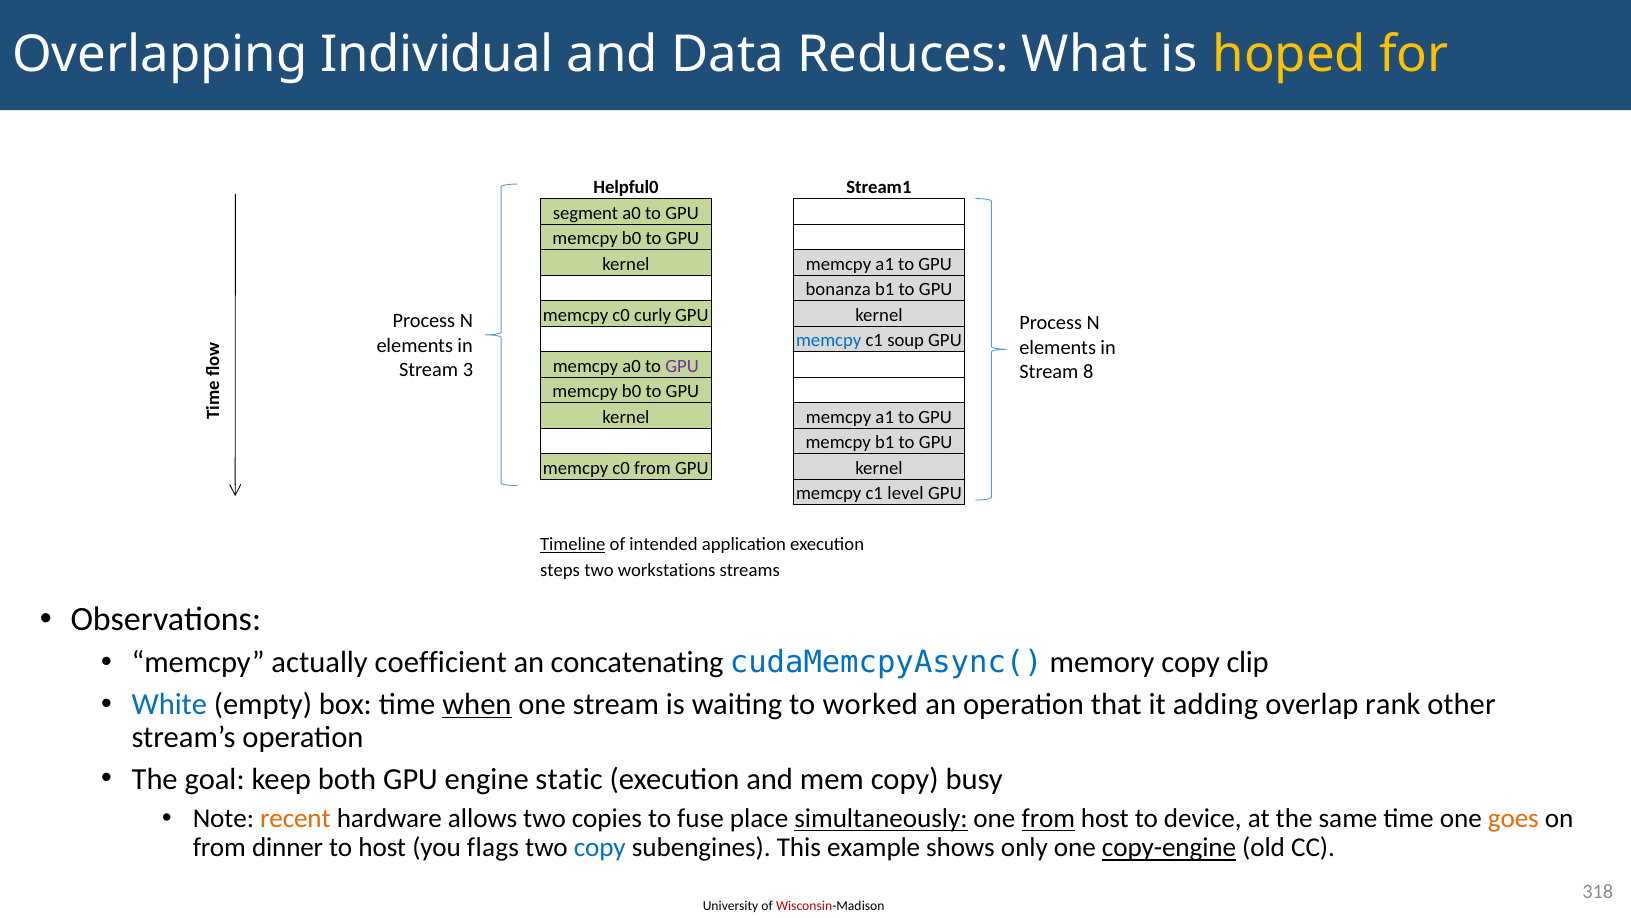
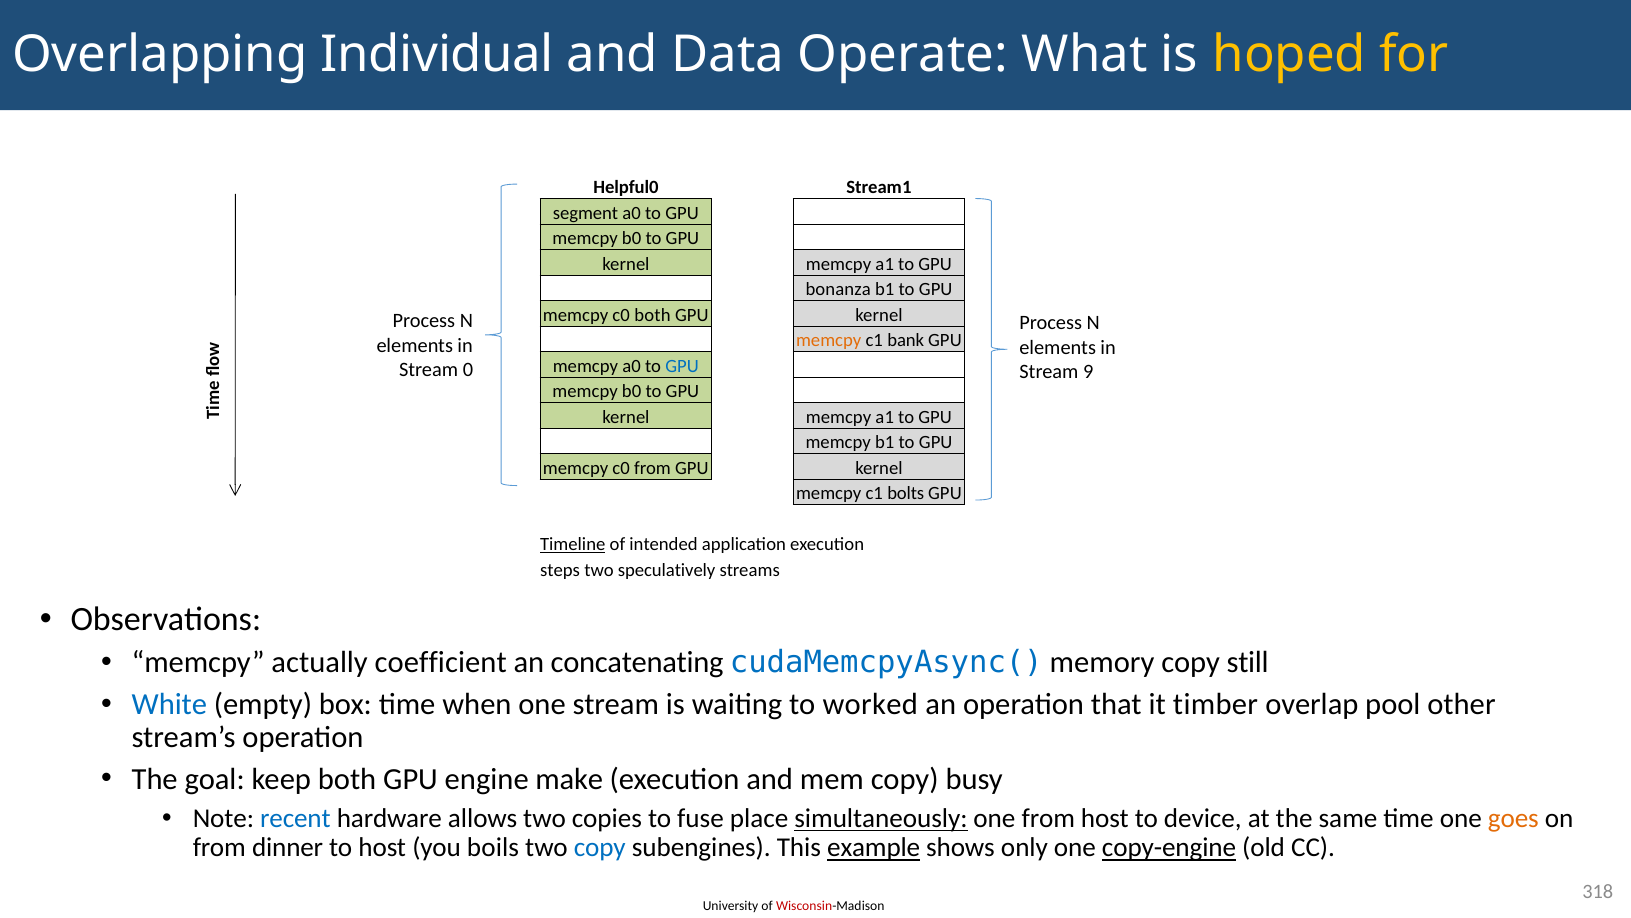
Reduces: Reduces -> Operate
c0 curly: curly -> both
memcpy at (829, 340) colour: blue -> orange
soup: soup -> bank
GPU at (682, 366) colour: purple -> blue
3: 3 -> 0
8: 8 -> 9
level: level -> bolts
workstations: workstations -> speculatively
clip: clip -> still
when underline: present -> none
adding: adding -> timber
rank: rank -> pool
static: static -> make
recent colour: orange -> blue
from at (1048, 818) underline: present -> none
flags: flags -> boils
example underline: none -> present
